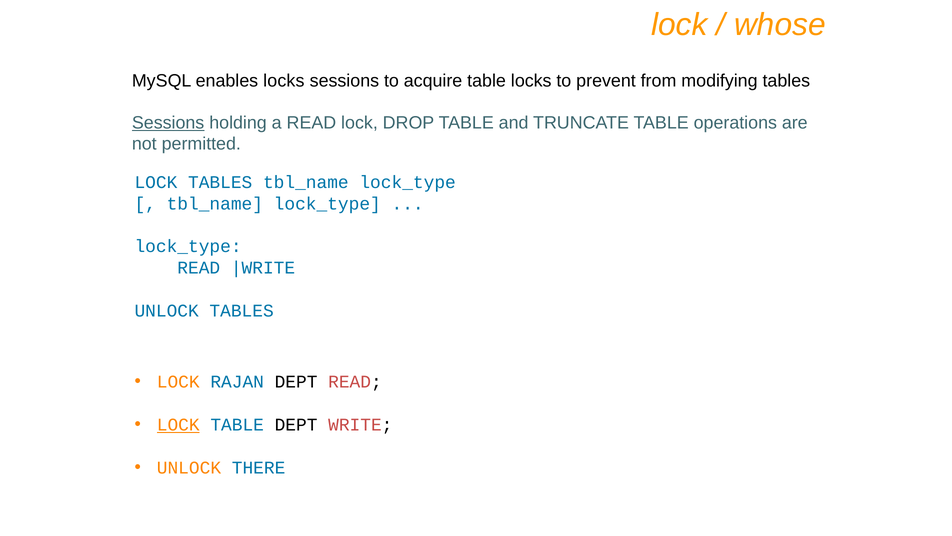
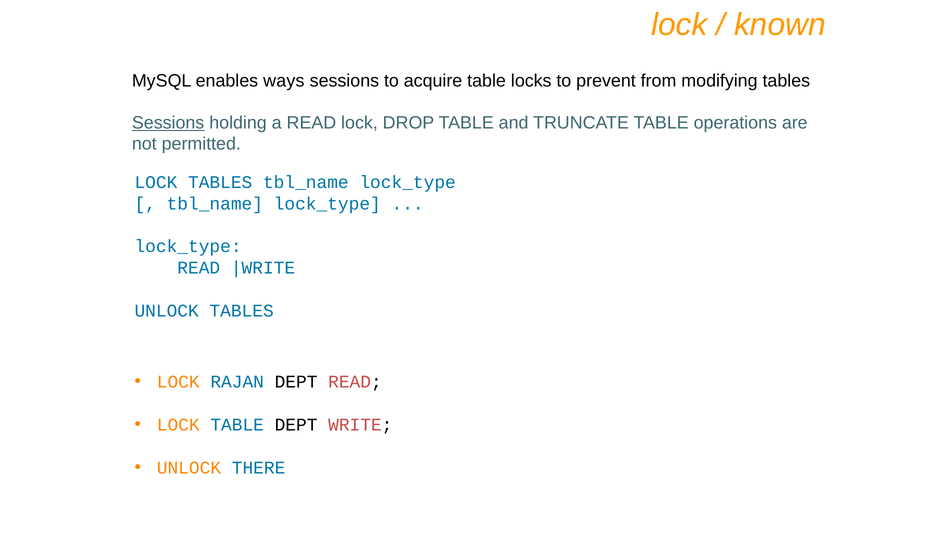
whose: whose -> known
enables locks: locks -> ways
LOCK at (178, 424) underline: present -> none
